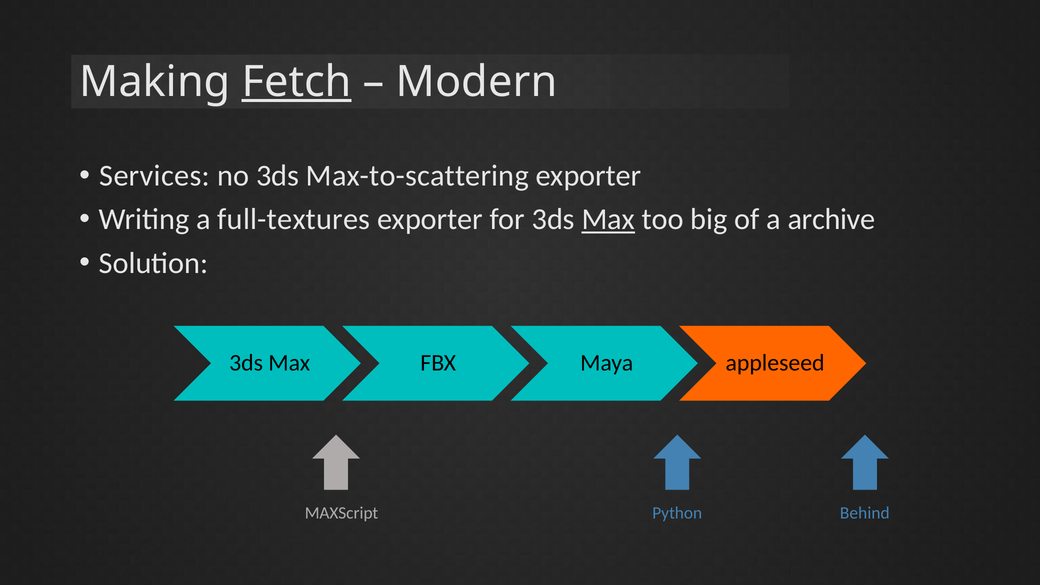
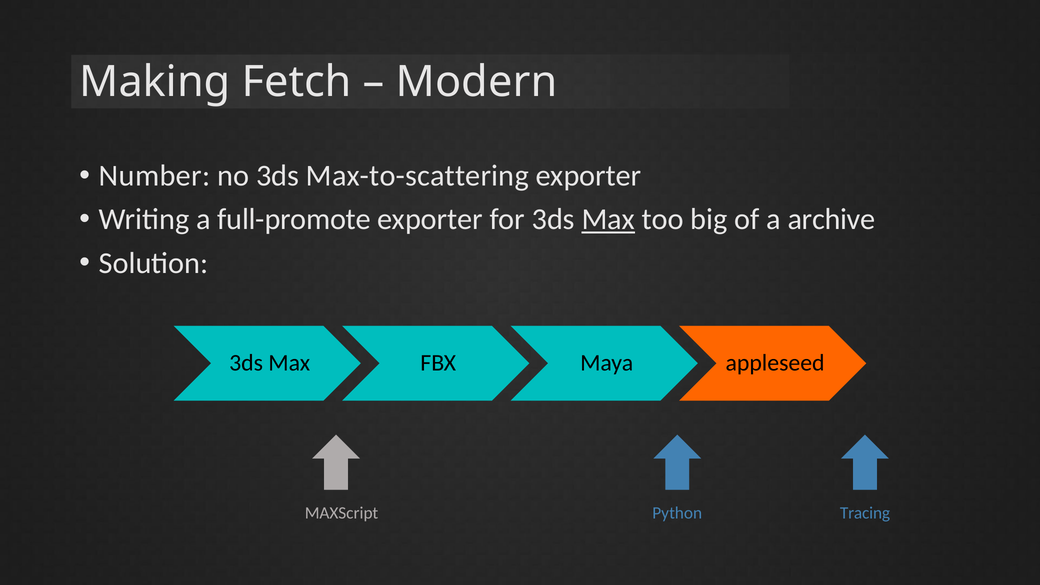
Fetch underline: present -> none
Services: Services -> Number
full-textures: full-textures -> full-promote
Behind: Behind -> Tracing
